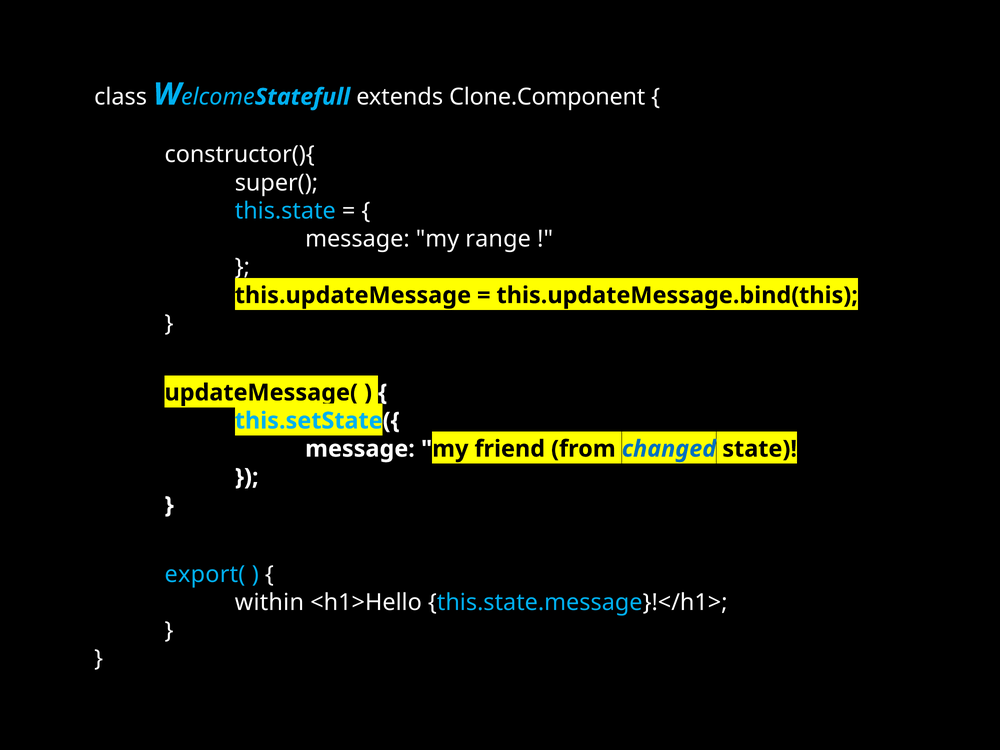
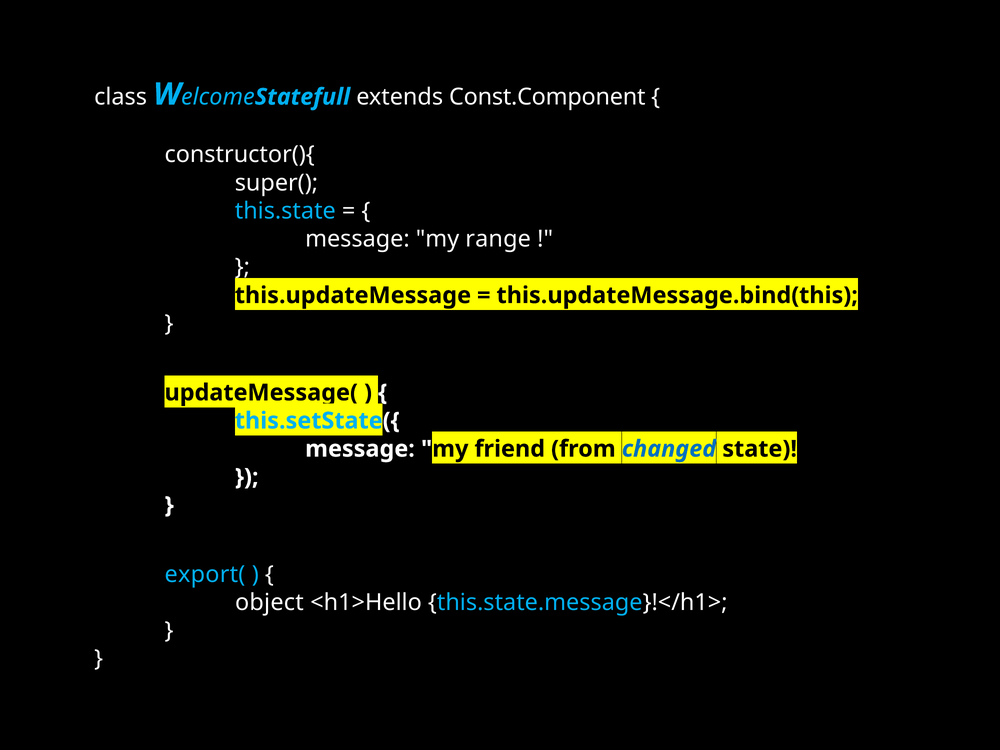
Clone.Component: Clone.Component -> Const.Component
within: within -> object
